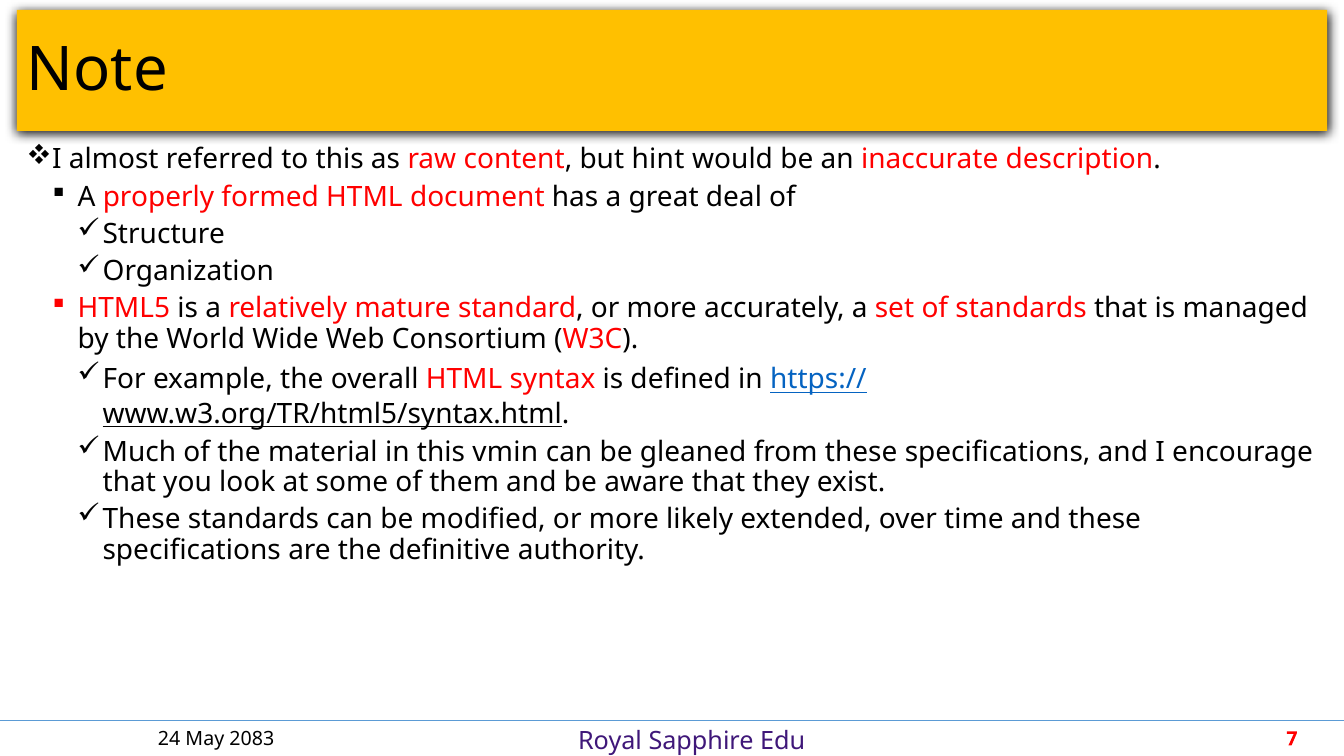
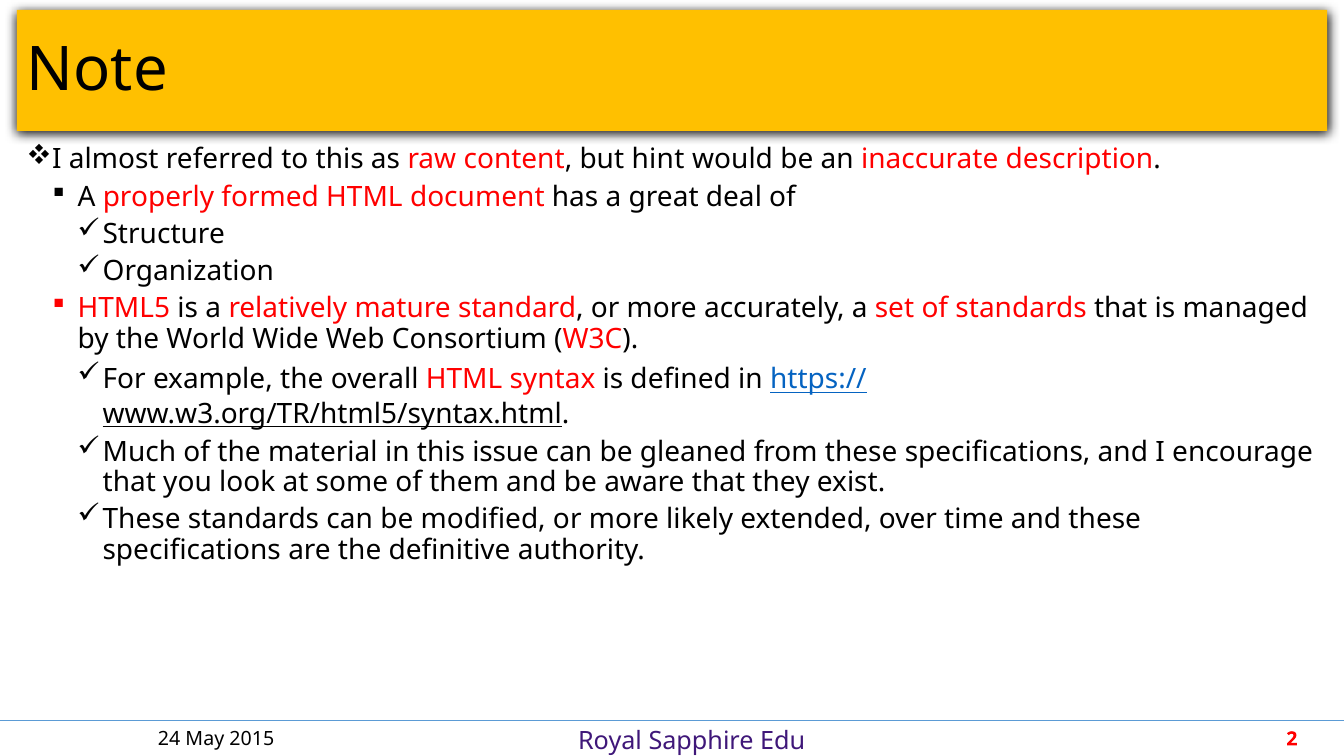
vmin: vmin -> issue
2083: 2083 -> 2015
7: 7 -> 2
